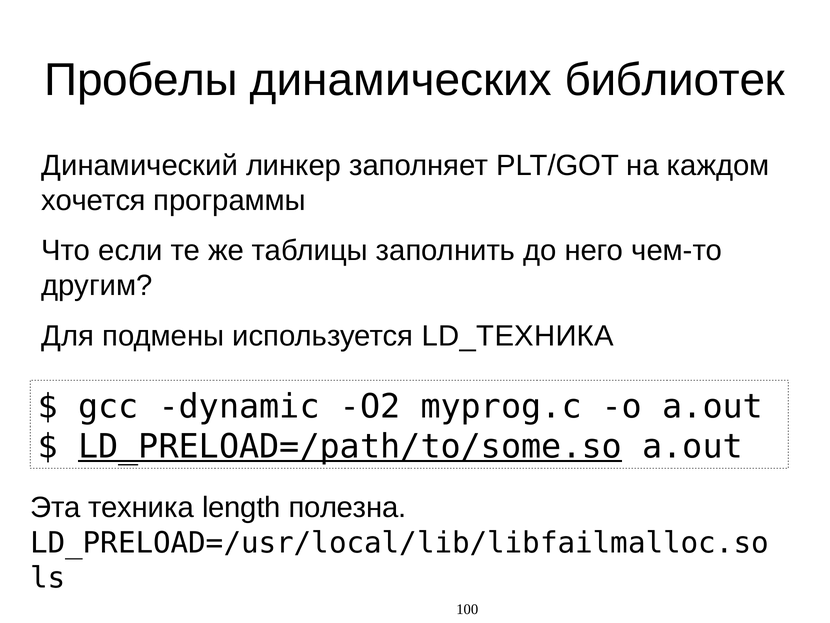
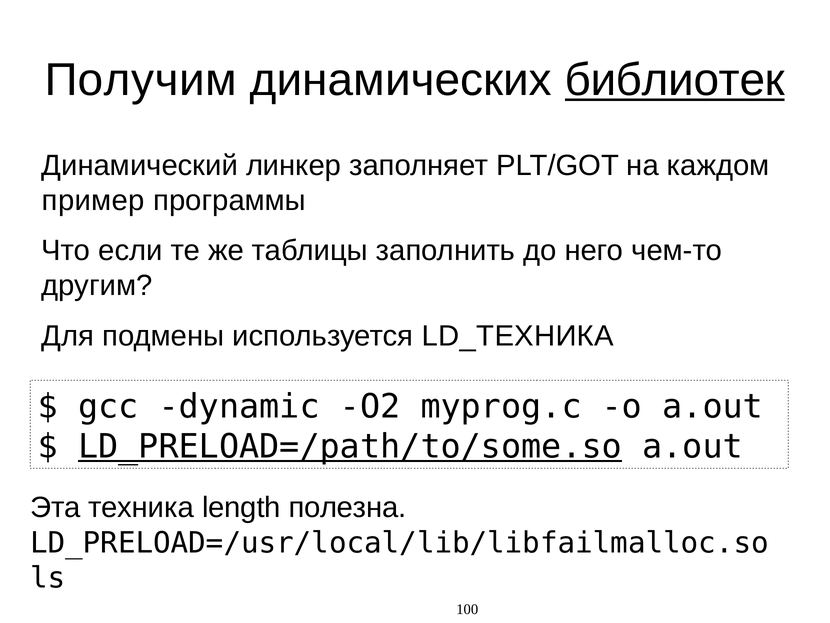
Пробелы: Пробелы -> Получим
библиотек underline: none -> present
хочется: хочется -> пример
